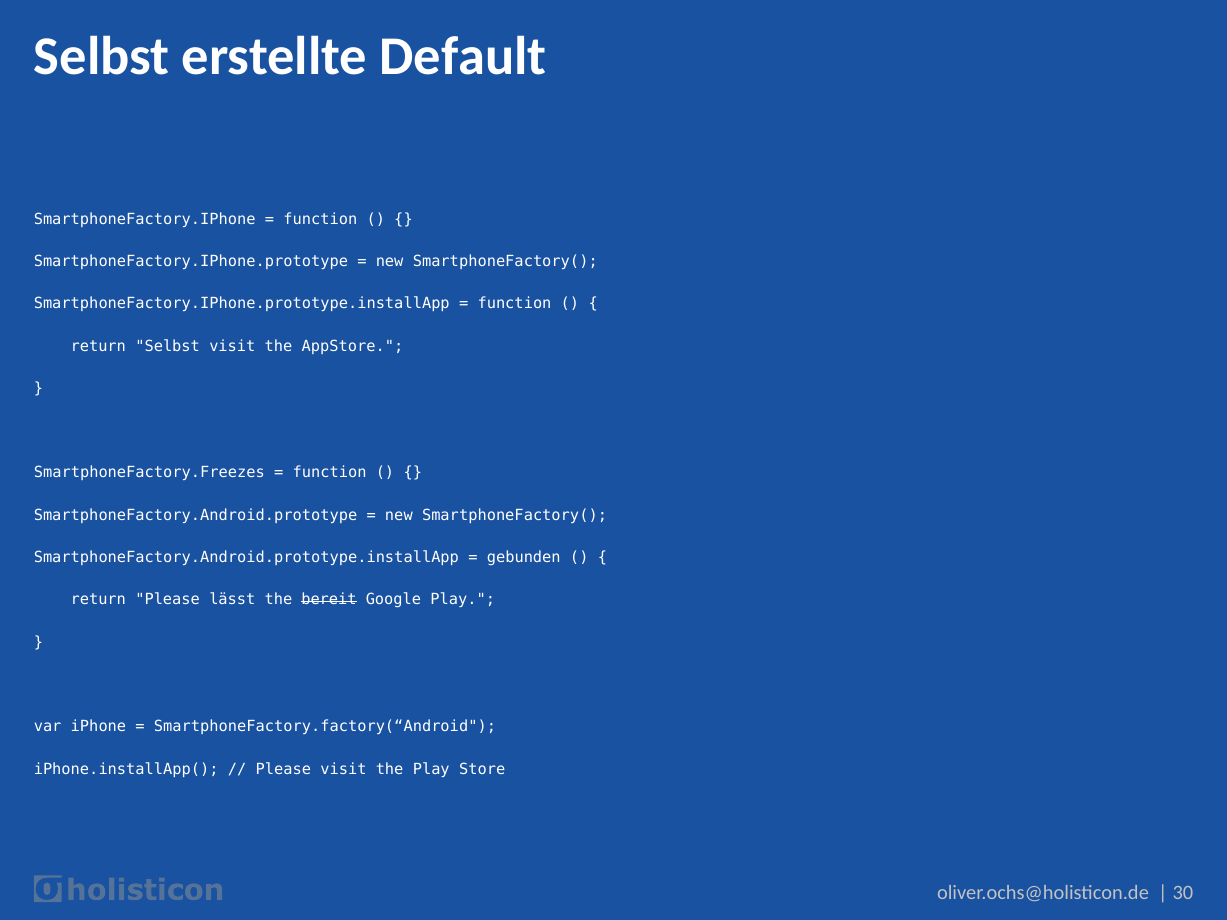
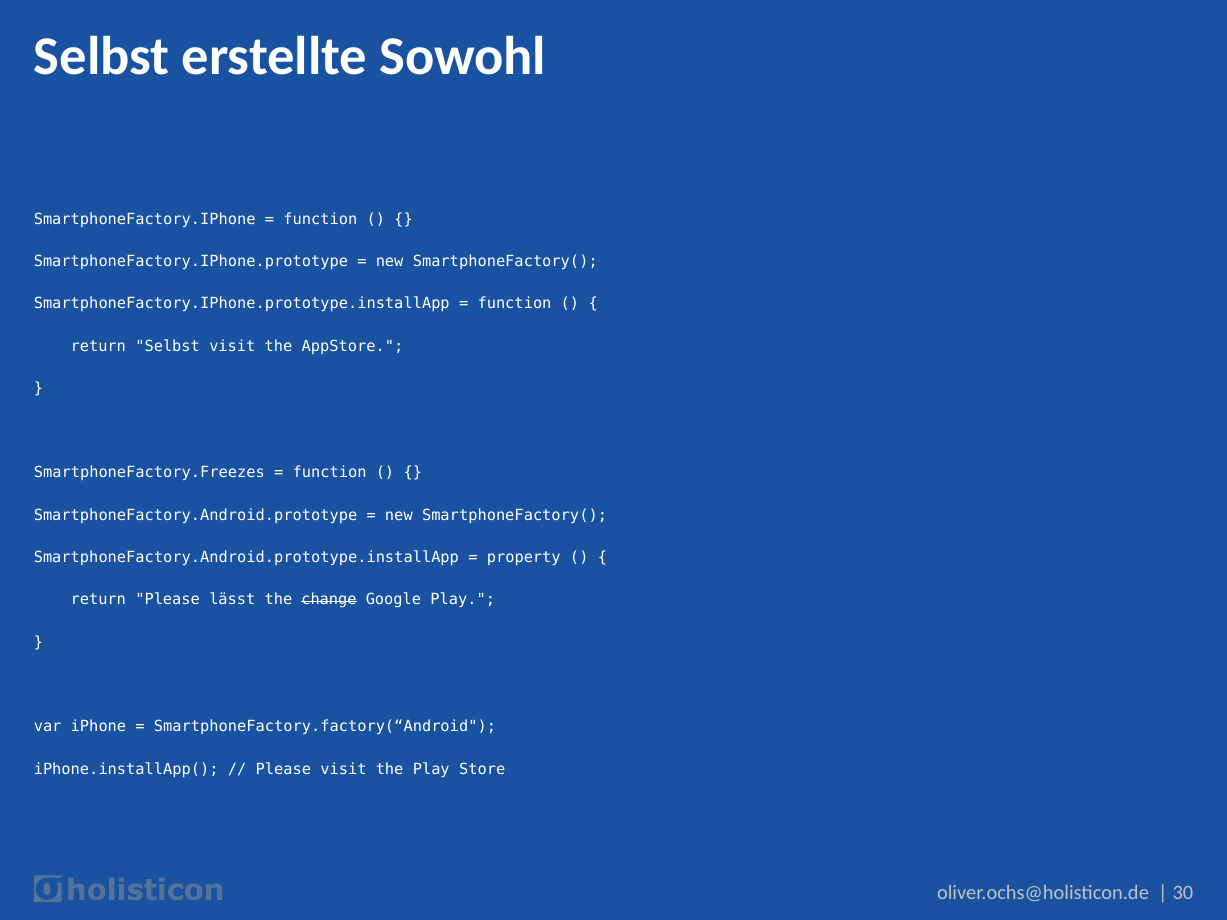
Default: Default -> Sowohl
gebunden: gebunden -> property
bereit: bereit -> change
